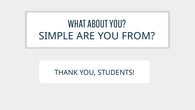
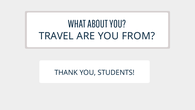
SIMPLE: SIMPLE -> TRAVEL
